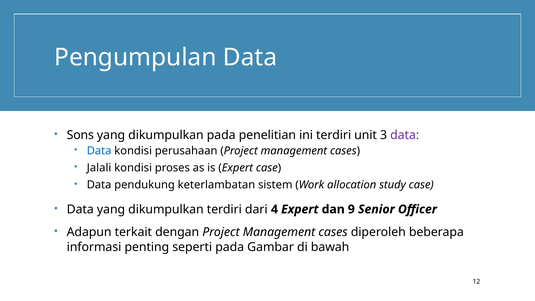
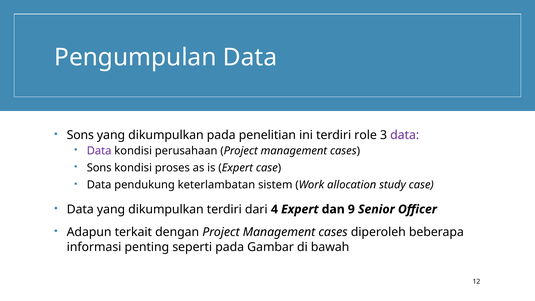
unit: unit -> role
Data at (99, 151) colour: blue -> purple
Jalali at (99, 168): Jalali -> Sons
